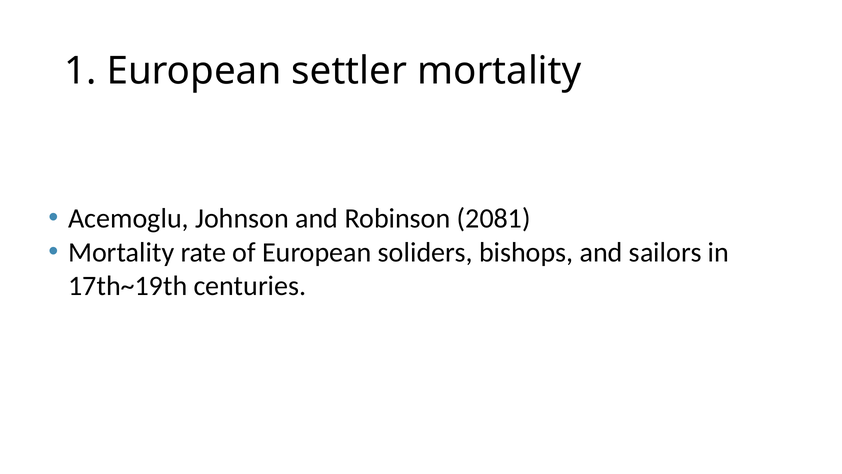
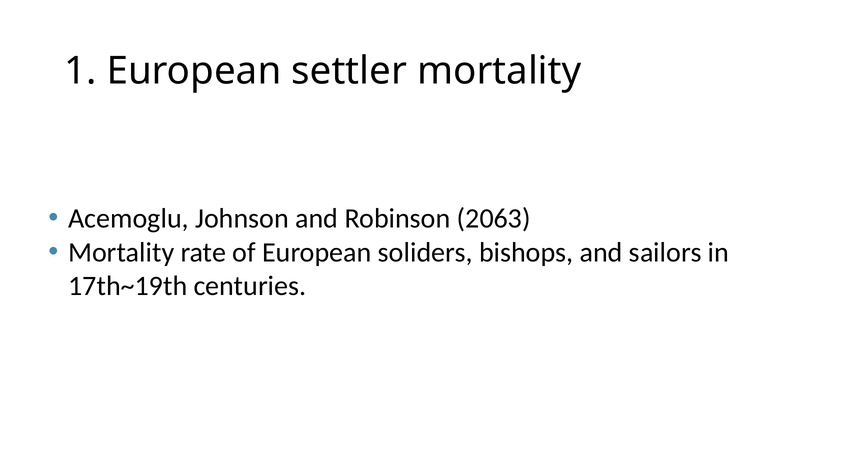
2081: 2081 -> 2063
